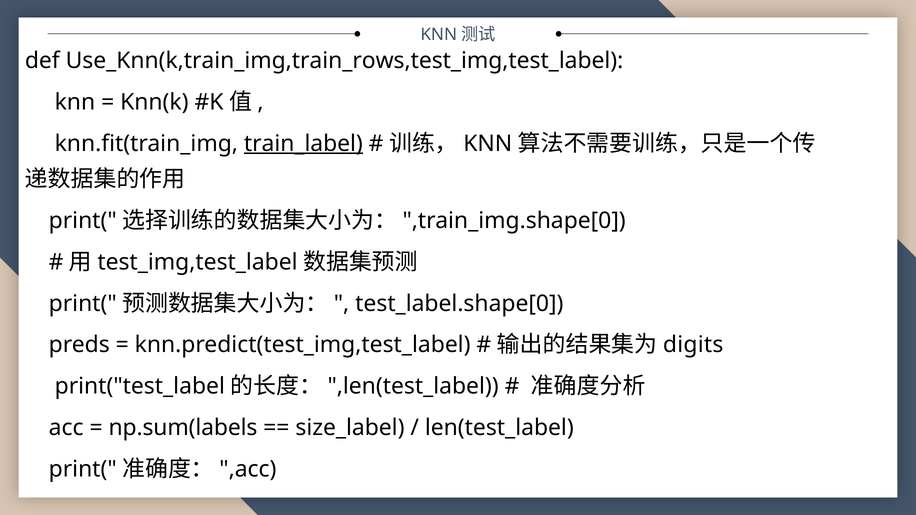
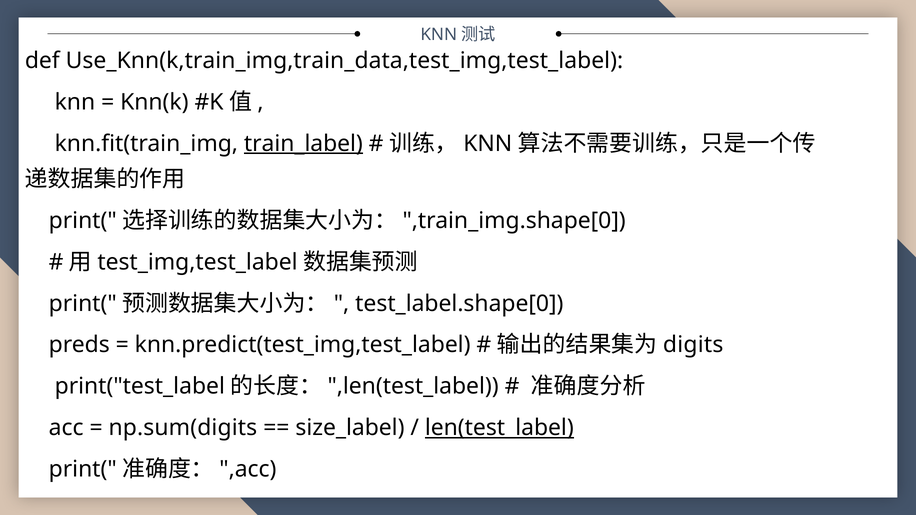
Use_Knn(k,train_img,train_rows,test_img,test_label: Use_Knn(k,train_img,train_rows,test_img,test_label -> Use_Knn(k,train_img,train_data,test_img,test_label
np.sum(labels: np.sum(labels -> np.sum(digits
len(test_label underline: none -> present
